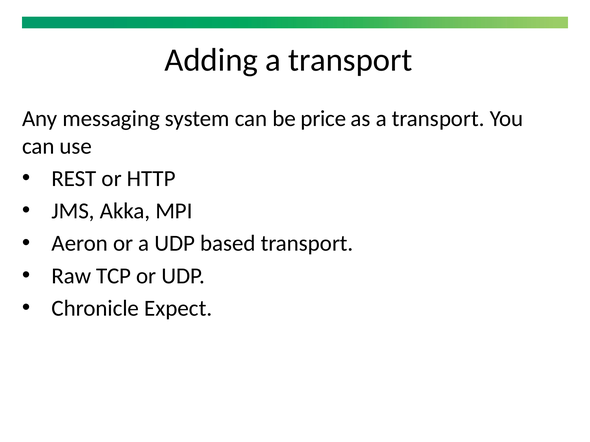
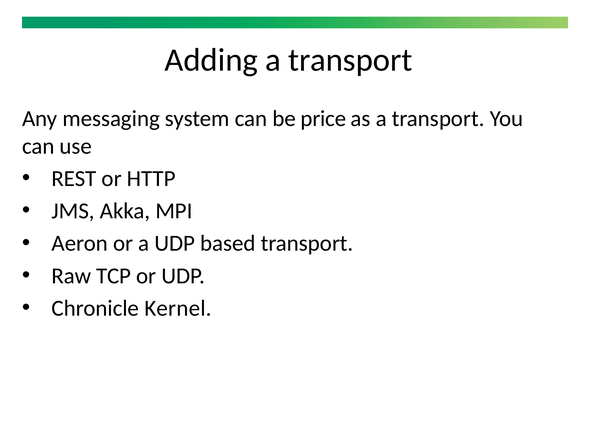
Expect: Expect -> Kernel
